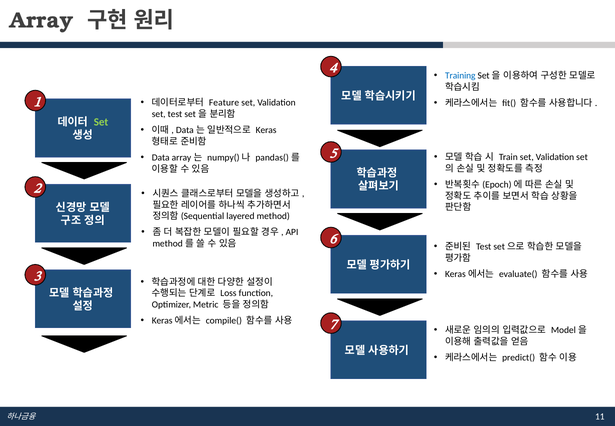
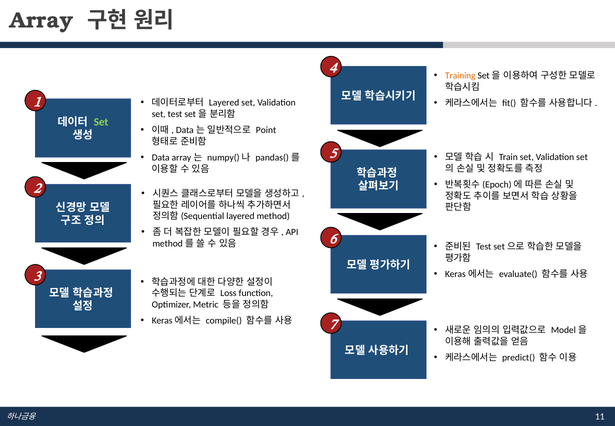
Training colour: blue -> orange
Feature at (224, 103): Feature -> Layered
Keras: Keras -> Point
